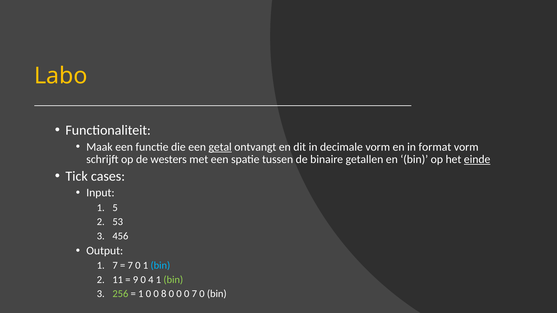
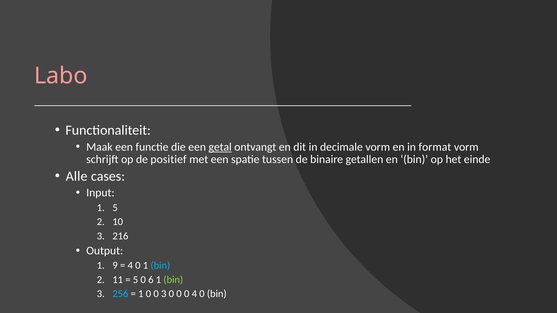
Labo colour: yellow -> pink
westers: westers -> positief
einde underline: present -> none
Tick: Tick -> Alle
53: 53 -> 10
456: 456 -> 216
1 7: 7 -> 9
7 at (130, 266): 7 -> 4
9 at (136, 280): 9 -> 5
4: 4 -> 6
256 colour: light green -> light blue
0 8: 8 -> 3
0 7: 7 -> 4
